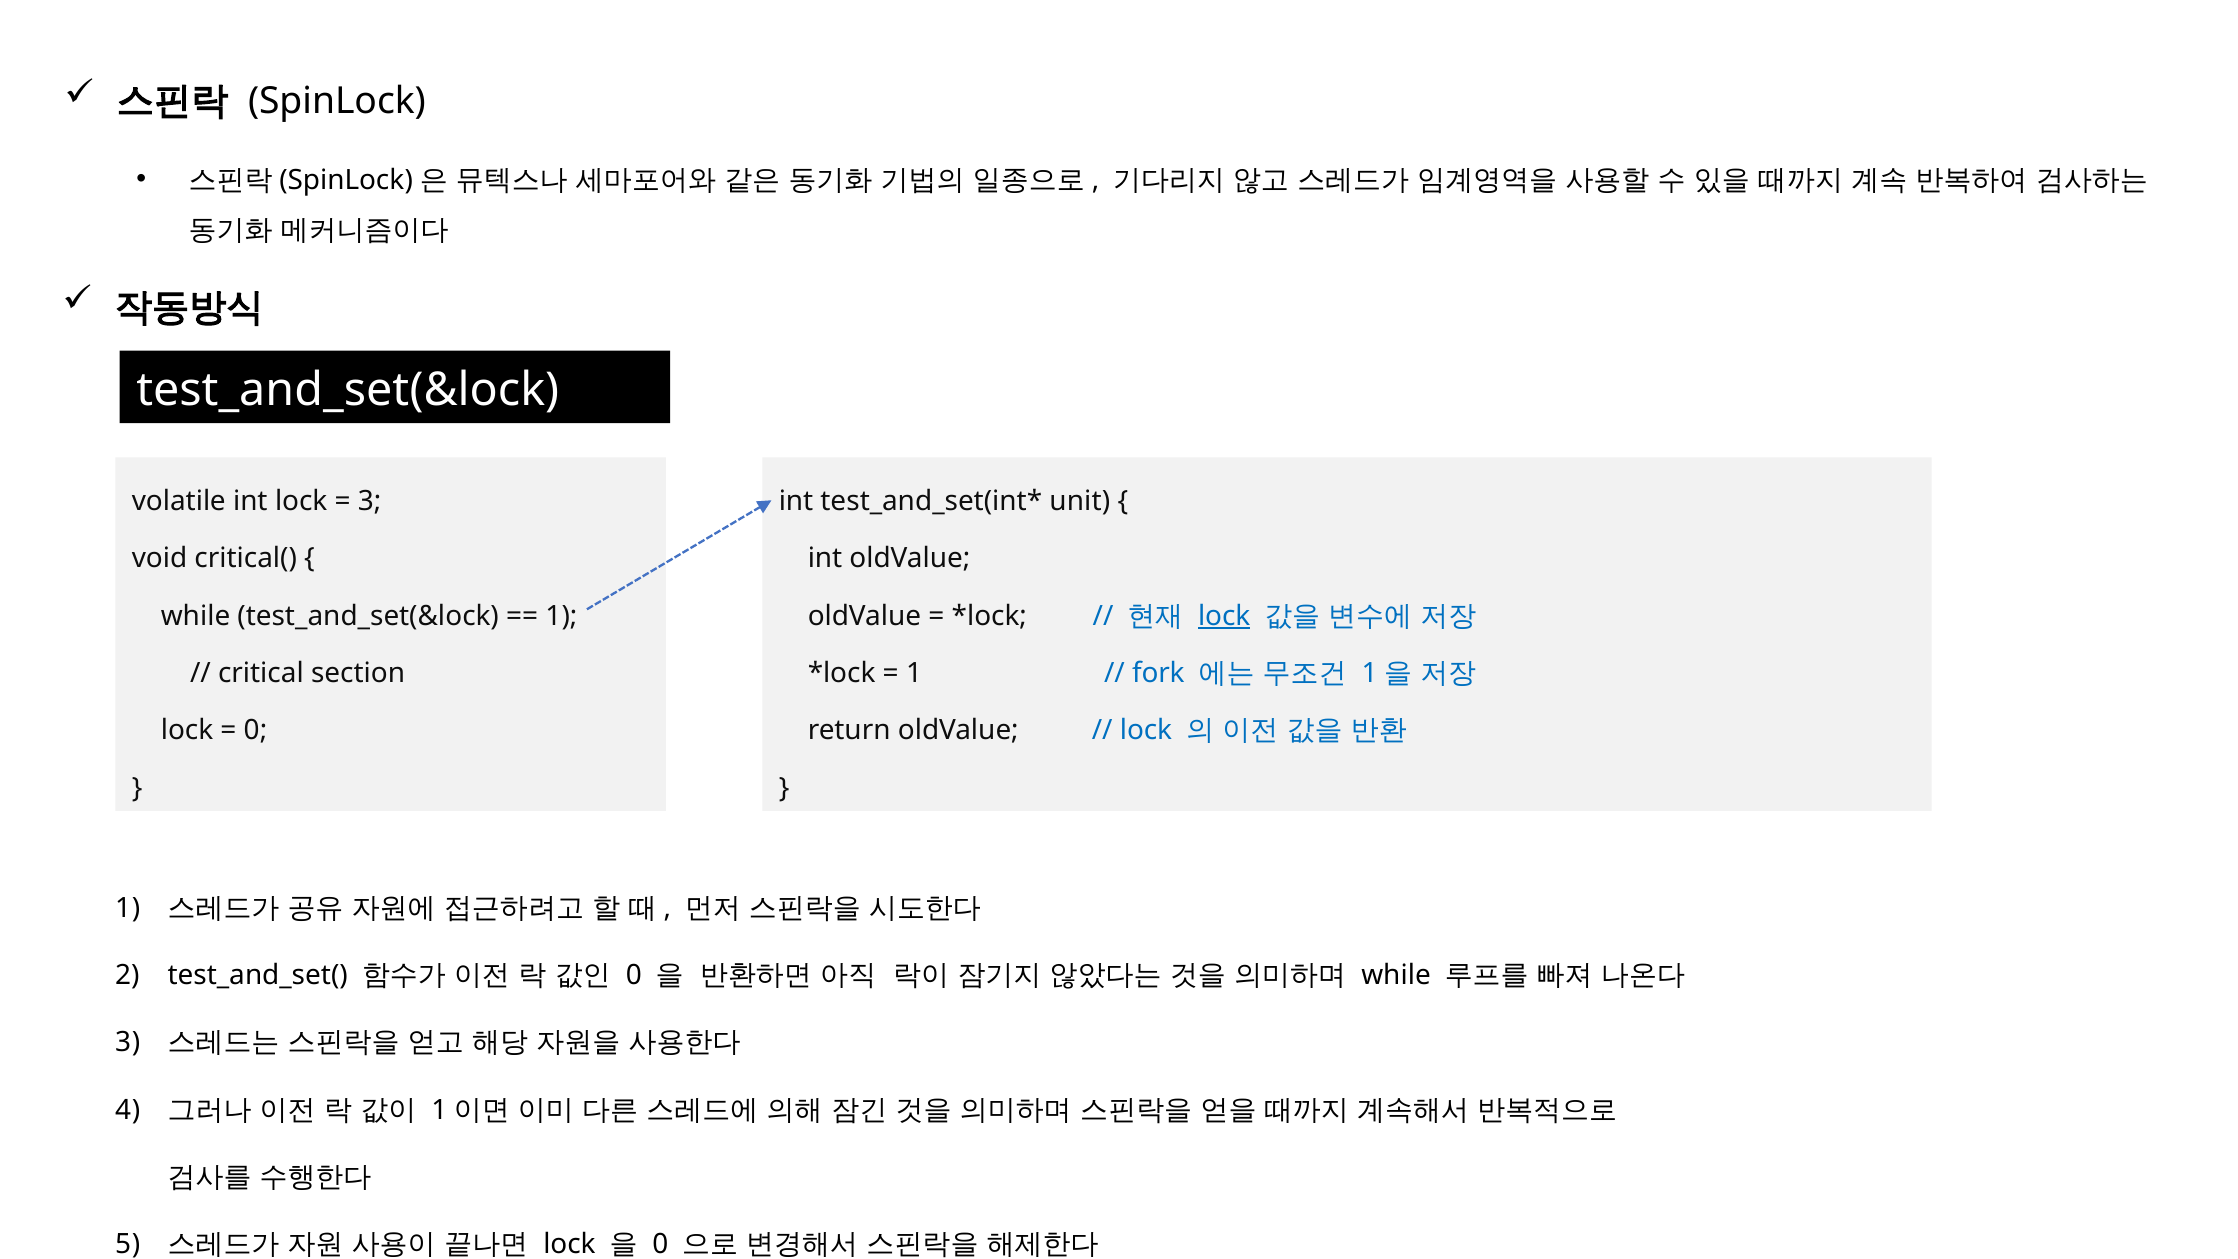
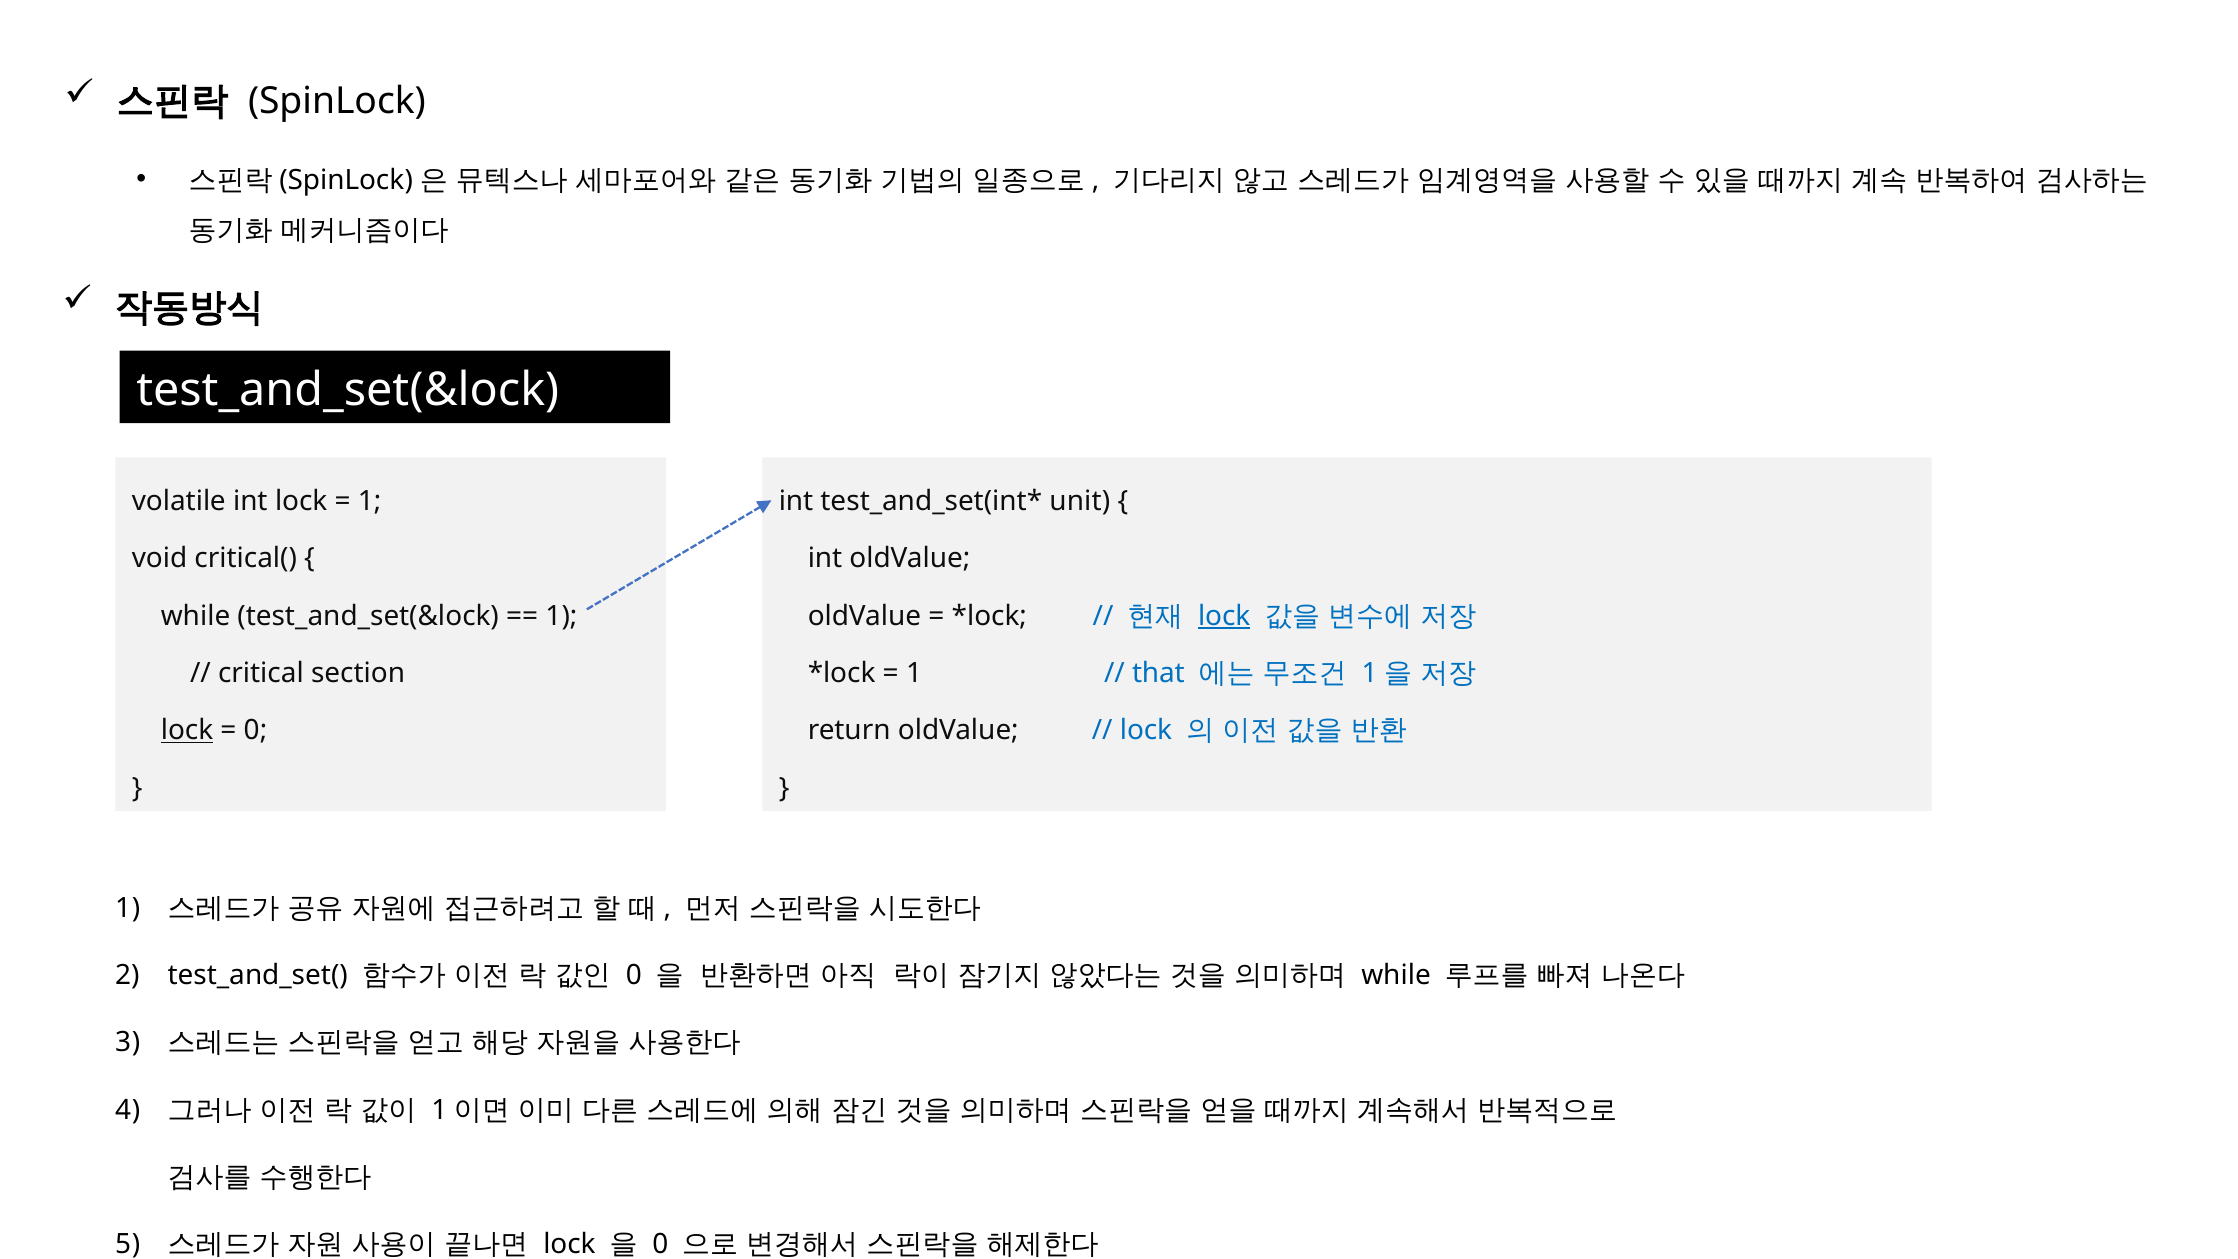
3 at (370, 501): 3 -> 1
fork: fork -> that
lock at (187, 730) underline: none -> present
